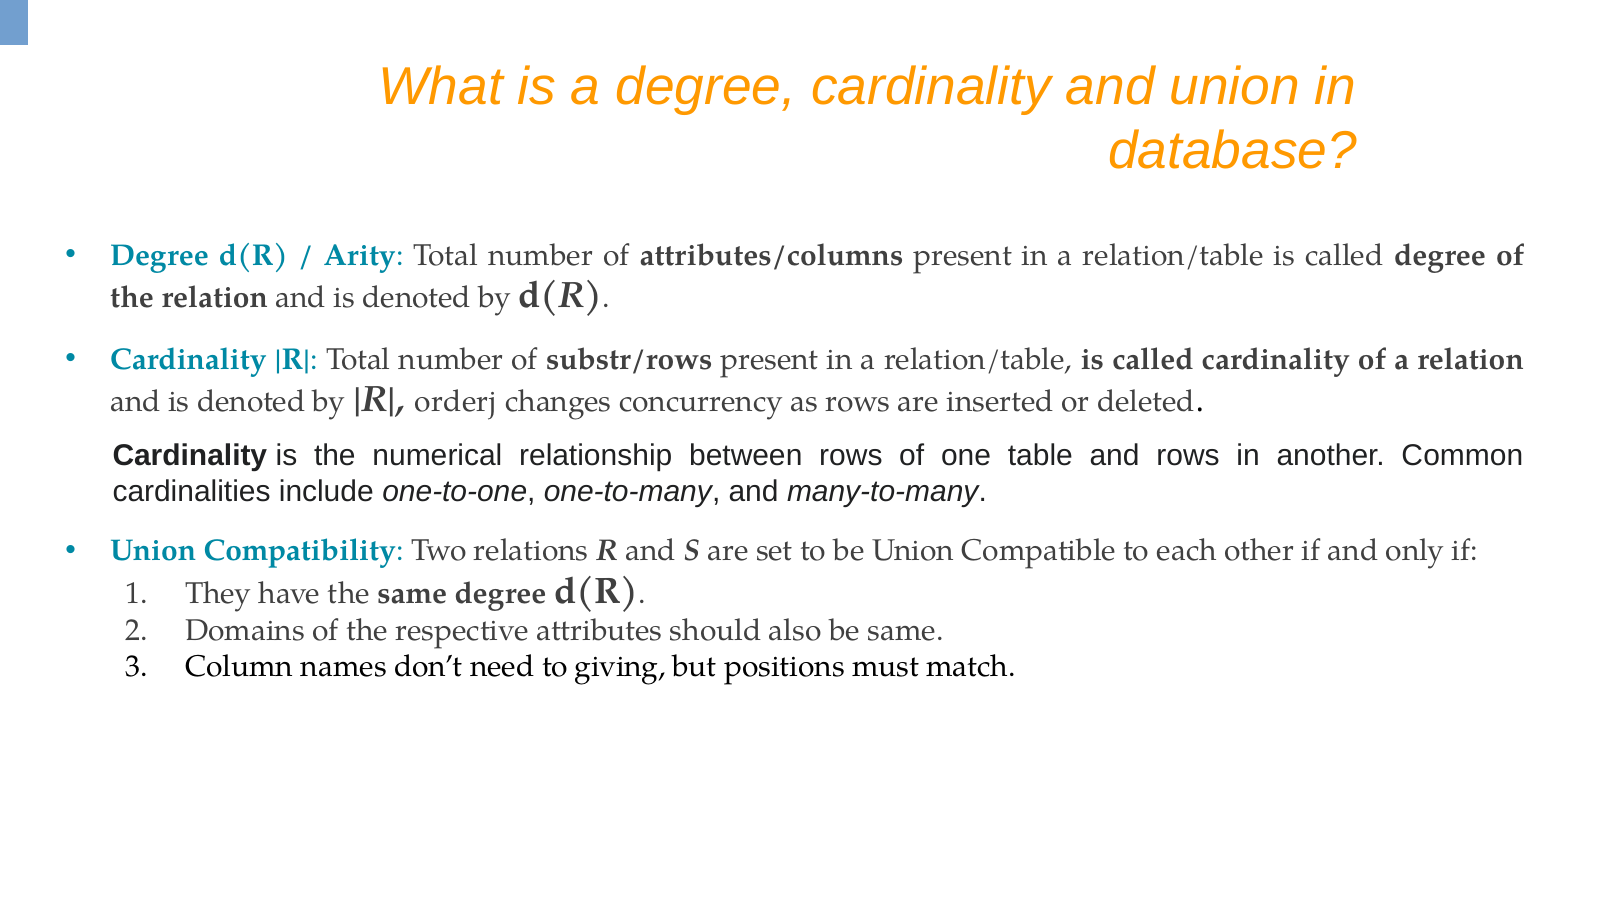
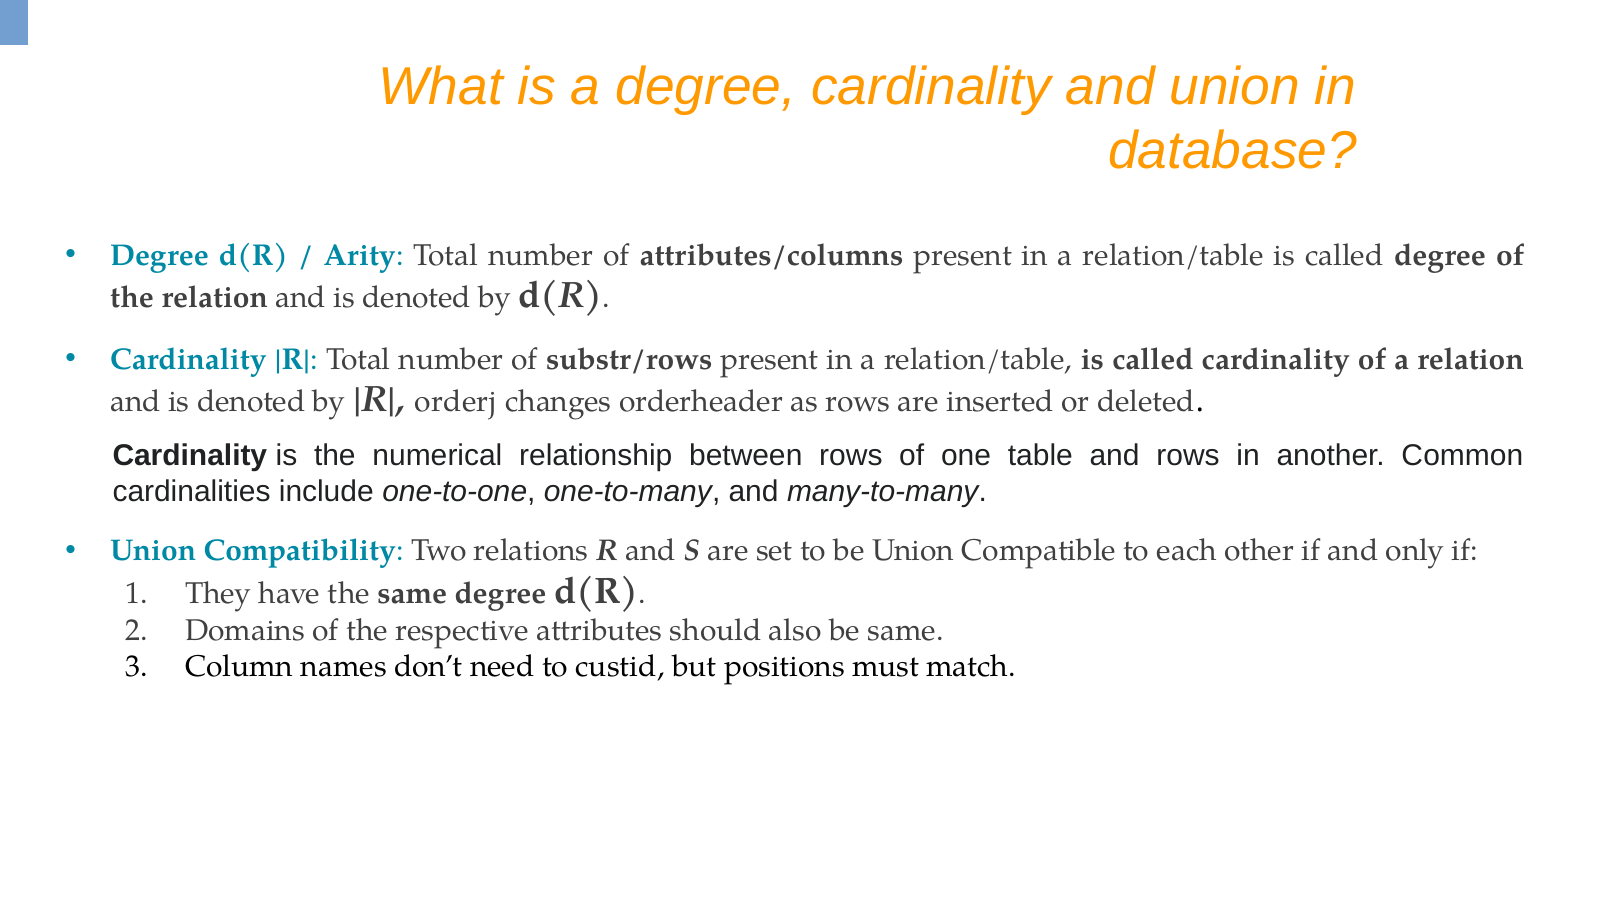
concurrency: concurrency -> orderheader
giving: giving -> custid
